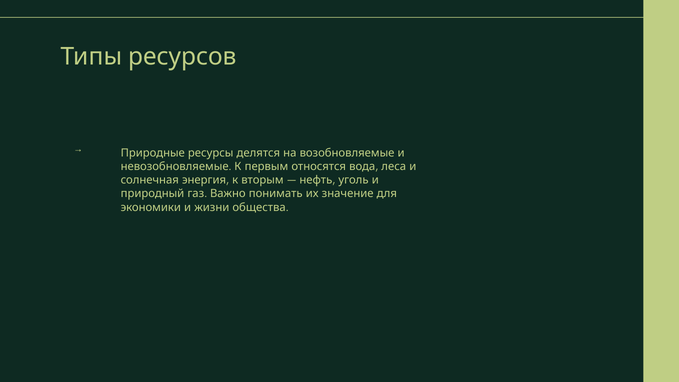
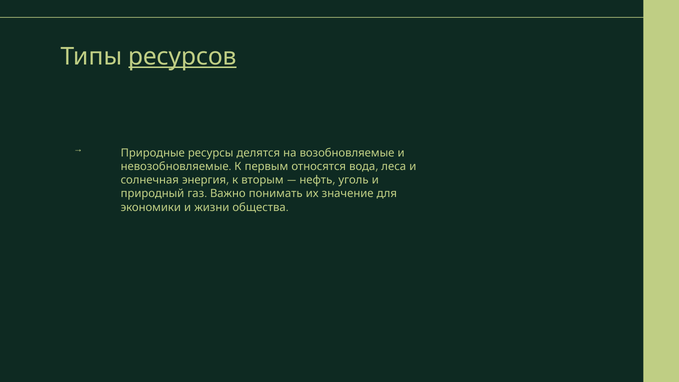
ресурсов underline: none -> present
